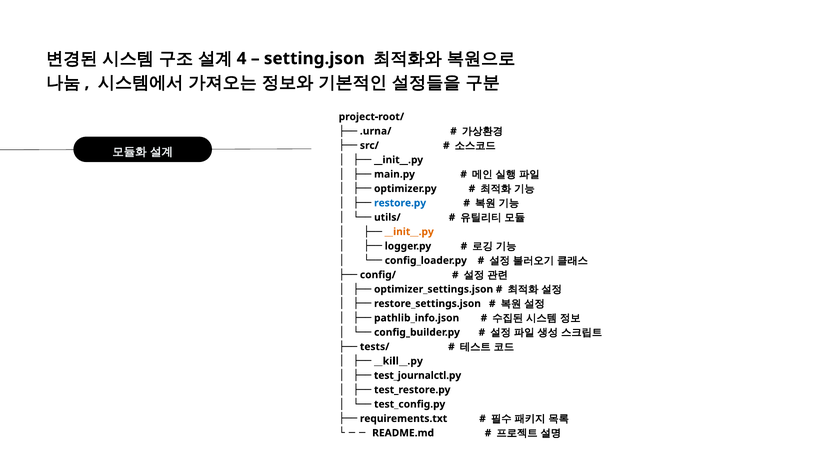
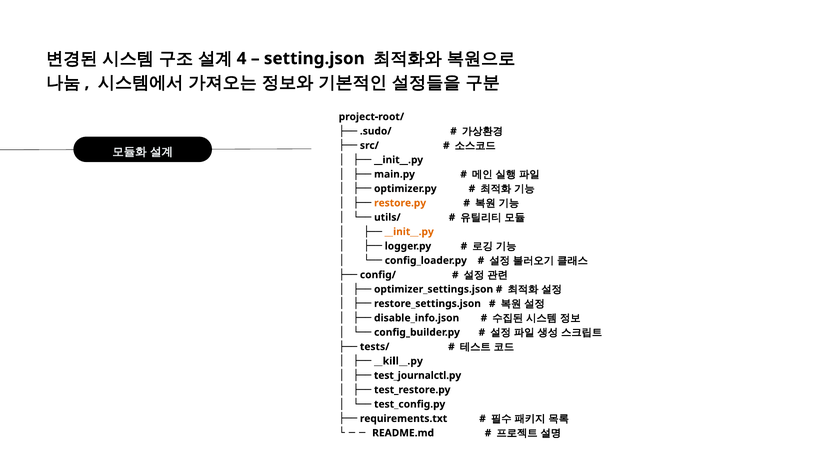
.urna/: .urna/ -> .sudo/
restore.py colour: blue -> orange
pathlib_info.json: pathlib_info.json -> disable_info.json
